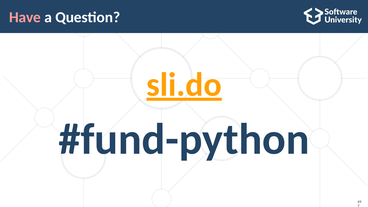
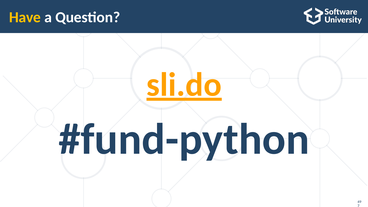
Have colour: pink -> yellow
